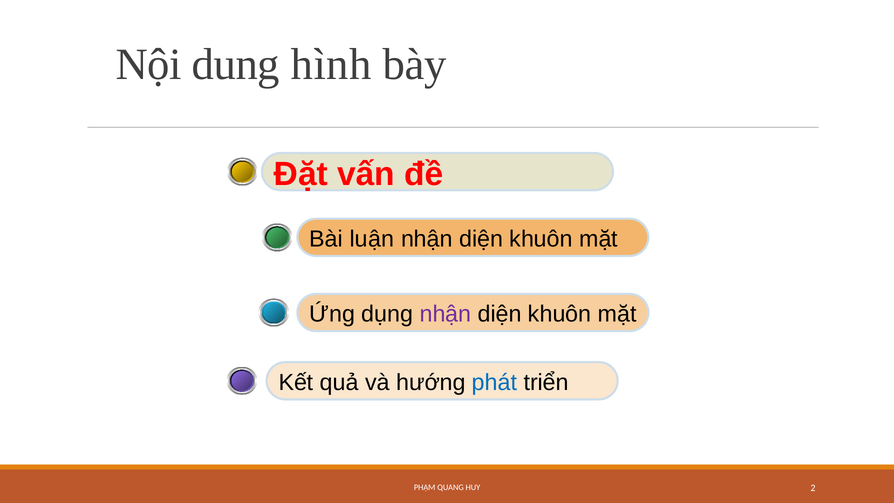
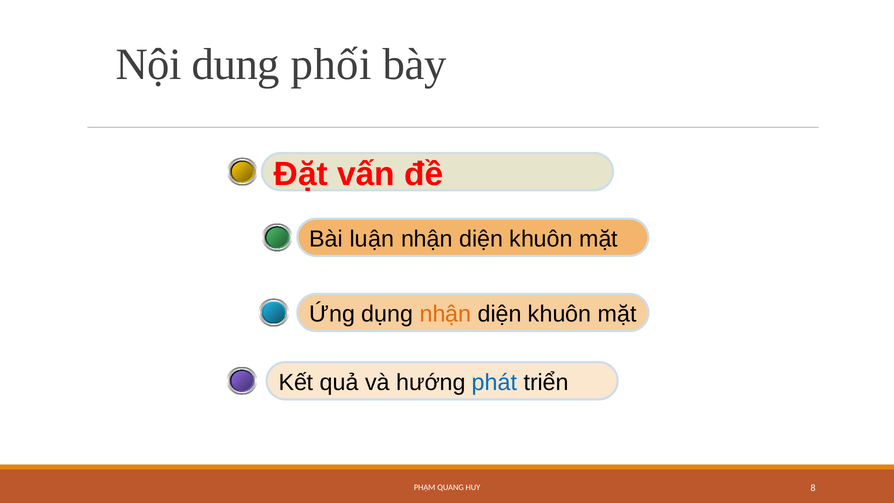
hình: hình -> phối
nhận at (445, 314) colour: purple -> orange
2: 2 -> 8
